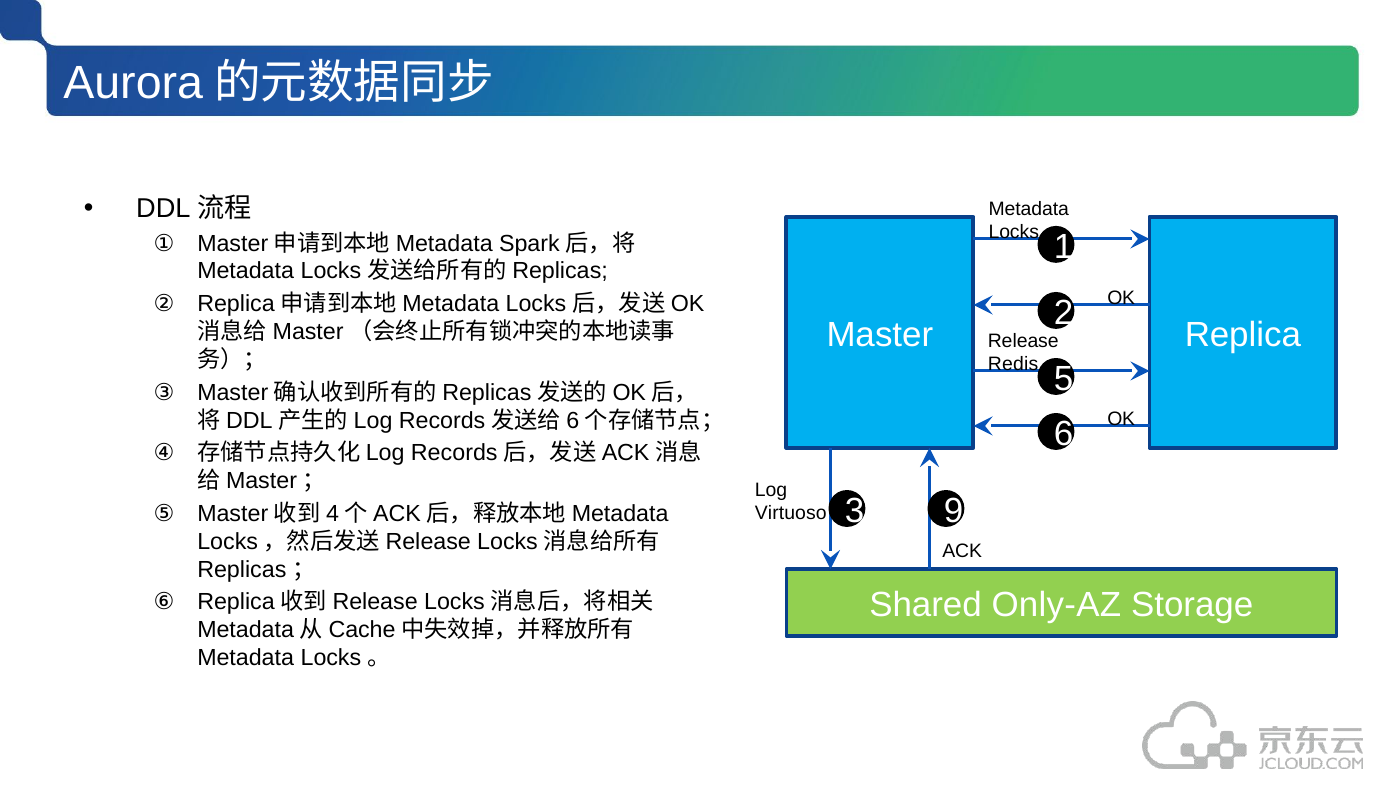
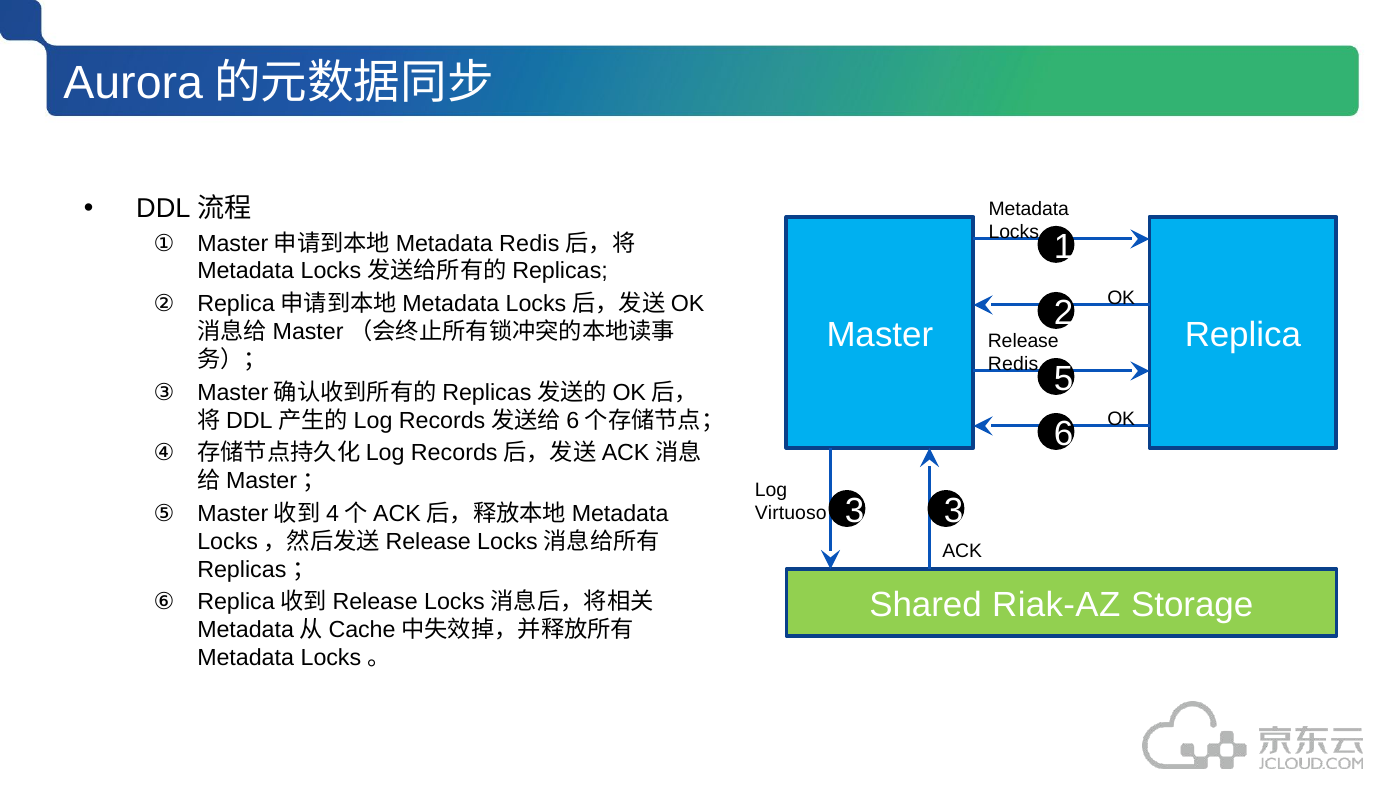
Spark at (529, 243): Spark -> Redis
3 9: 9 -> 3
Only-AZ: Only-AZ -> Riak-AZ
